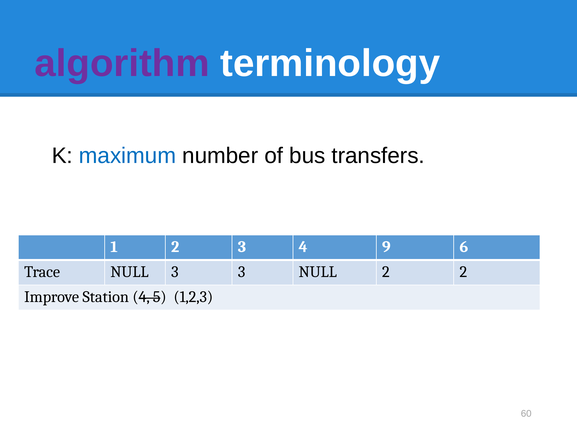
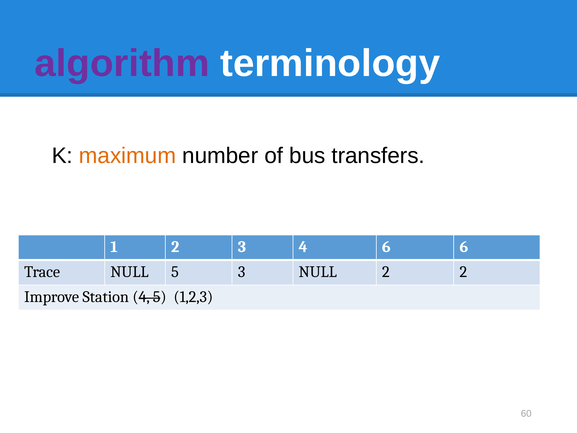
maximum colour: blue -> orange
4 9: 9 -> 6
NULL 3: 3 -> 5
